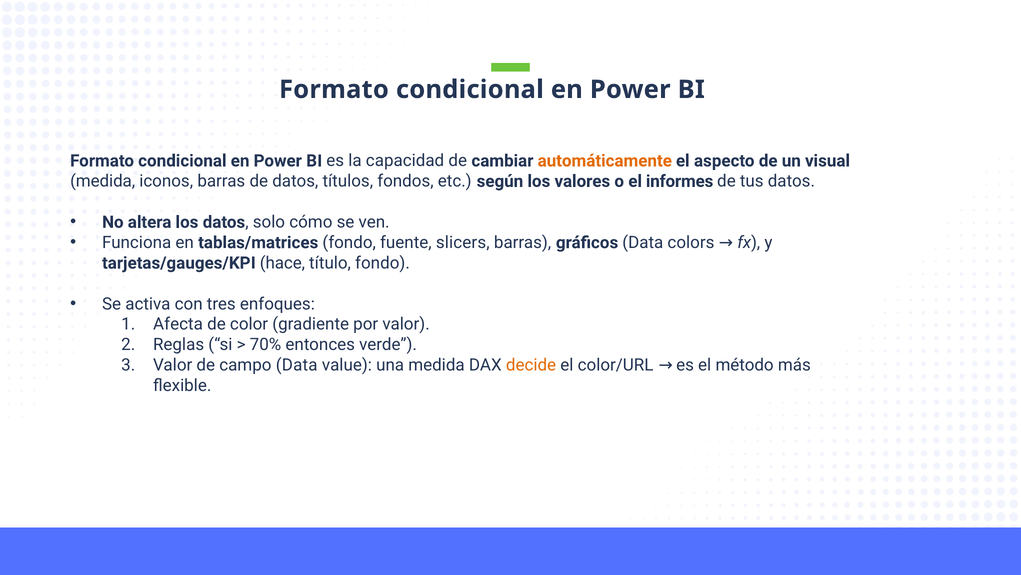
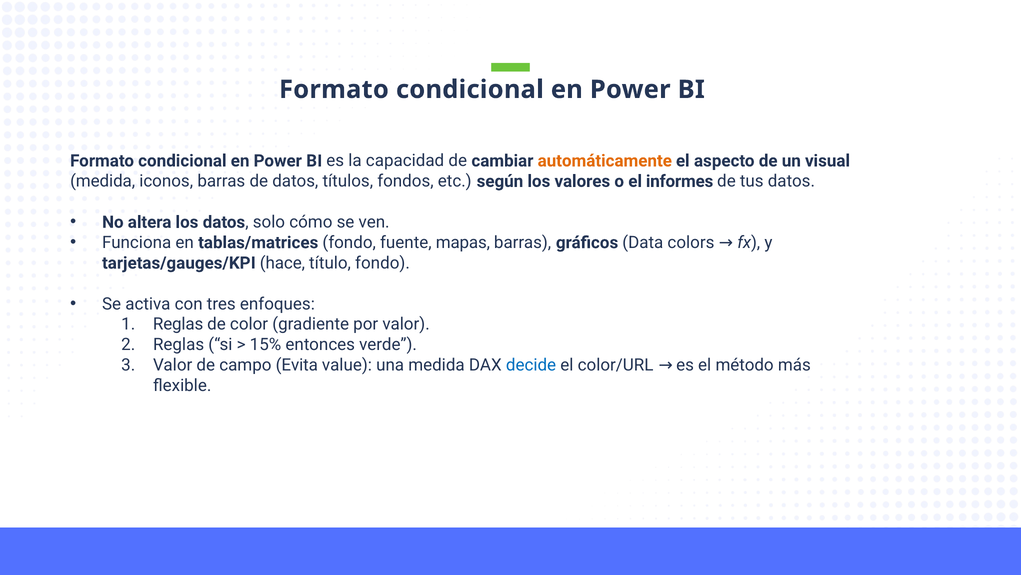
slicers: slicers -> mapas
Afecta at (178, 324): Afecta -> Reglas
70%: 70% -> 15%
campo Data: Data -> Evita
decide colour: orange -> blue
